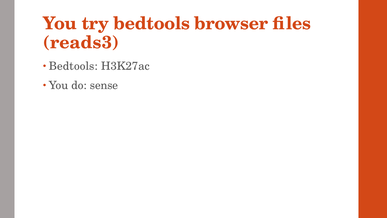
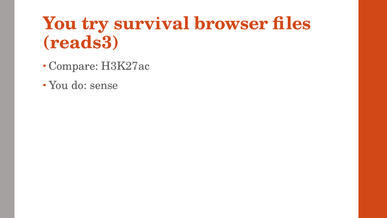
try bedtools: bedtools -> survival
Bedtools at (73, 66): Bedtools -> Compare
